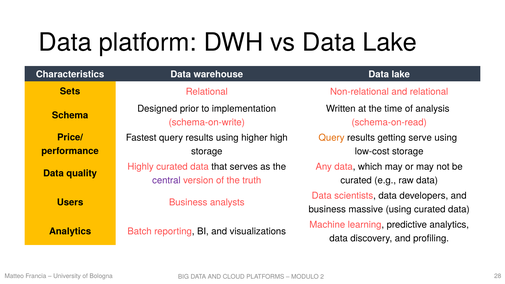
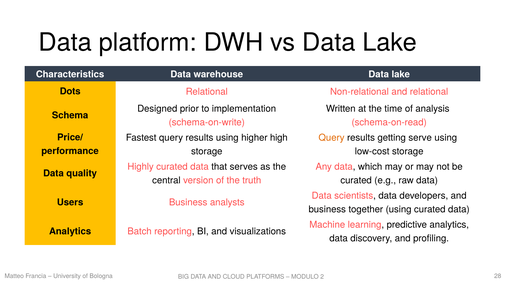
Sets: Sets -> Dots
central colour: purple -> black
massive: massive -> together
